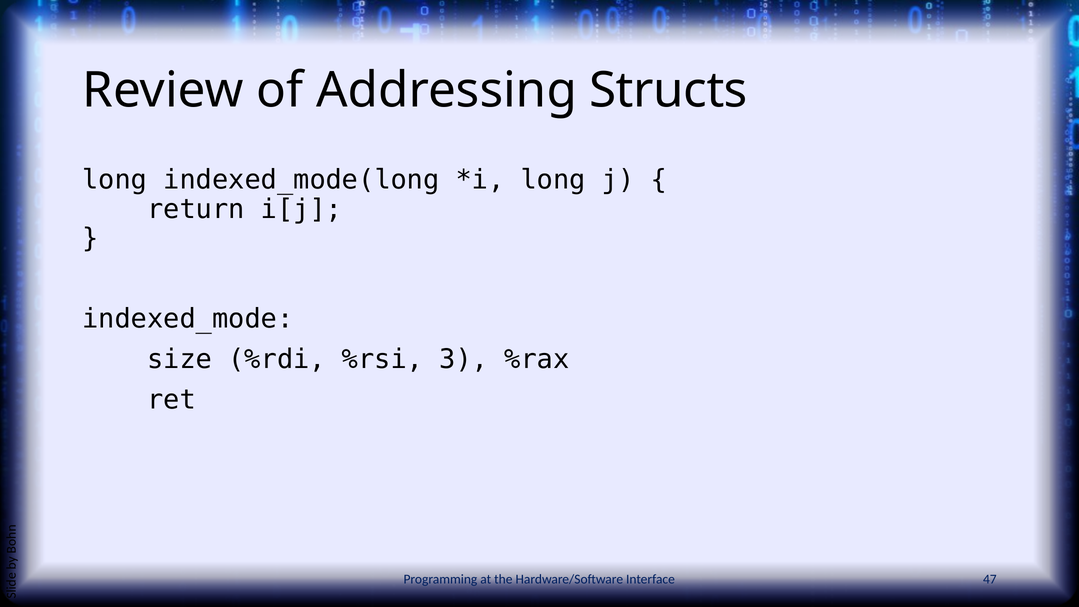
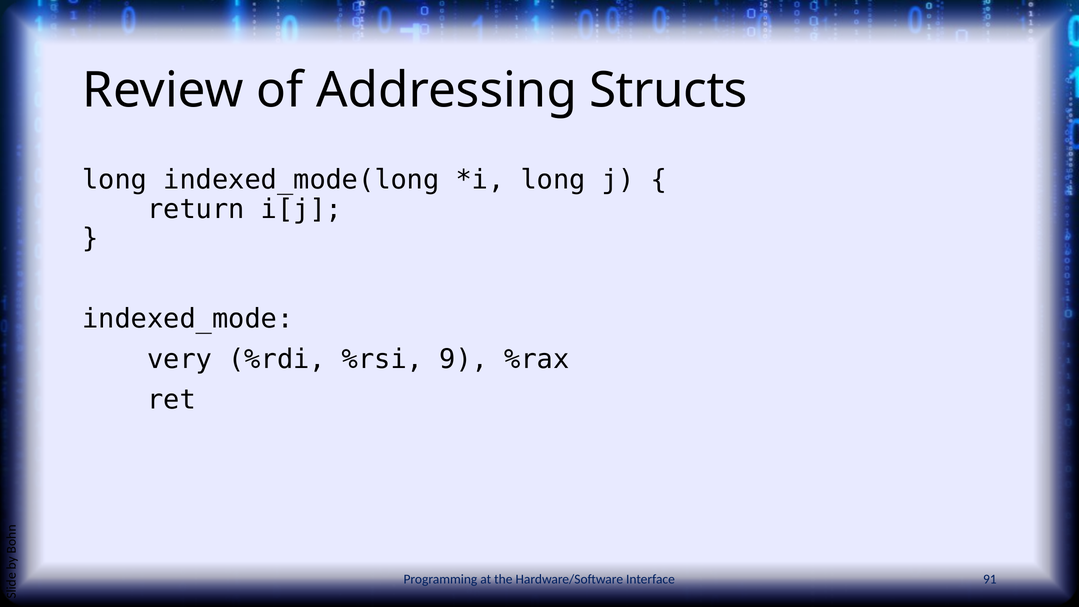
size: size -> very
3: 3 -> 9
47: 47 -> 91
